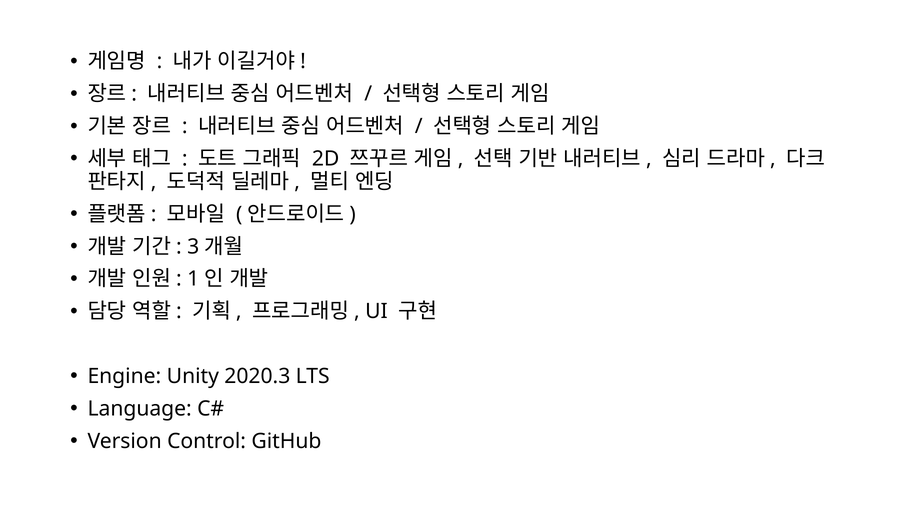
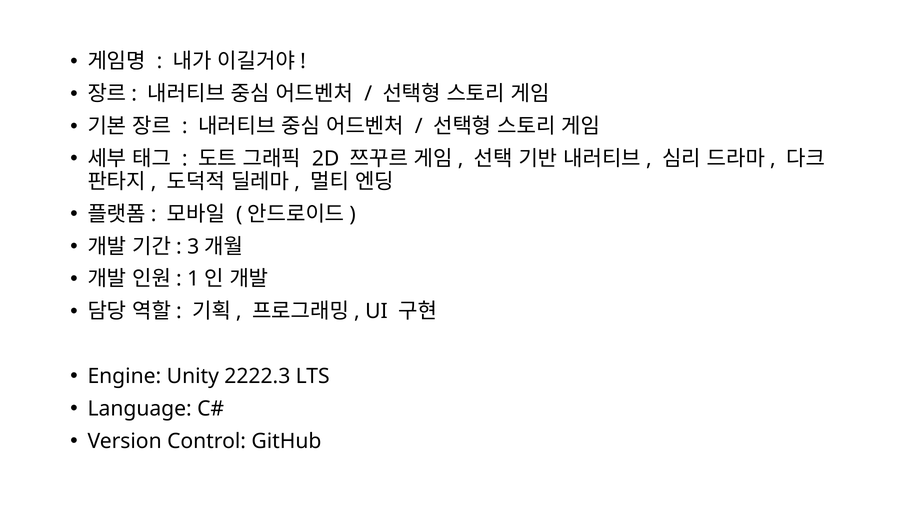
2020.3: 2020.3 -> 2222.3
